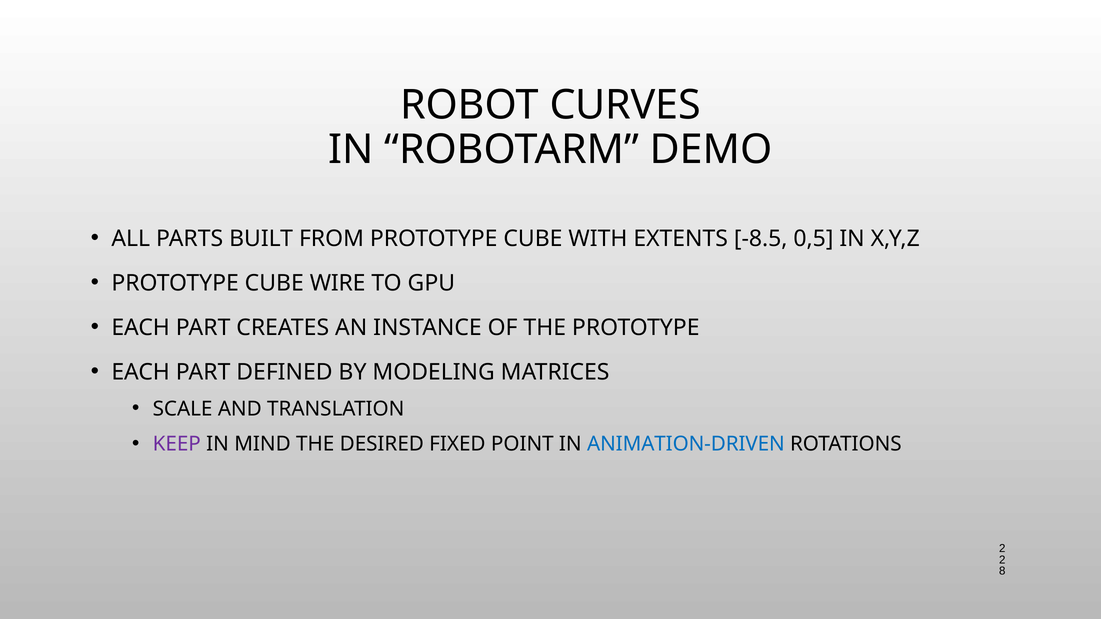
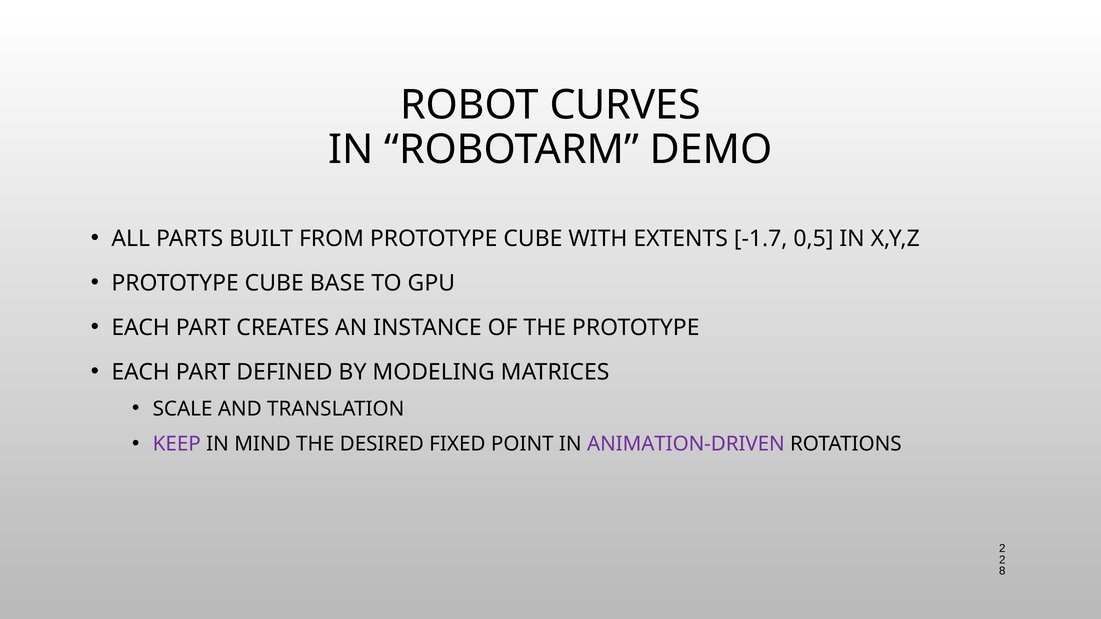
-8.5: -8.5 -> -1.7
WIRE: WIRE -> BASE
ANIMATION-DRIVEN colour: blue -> purple
